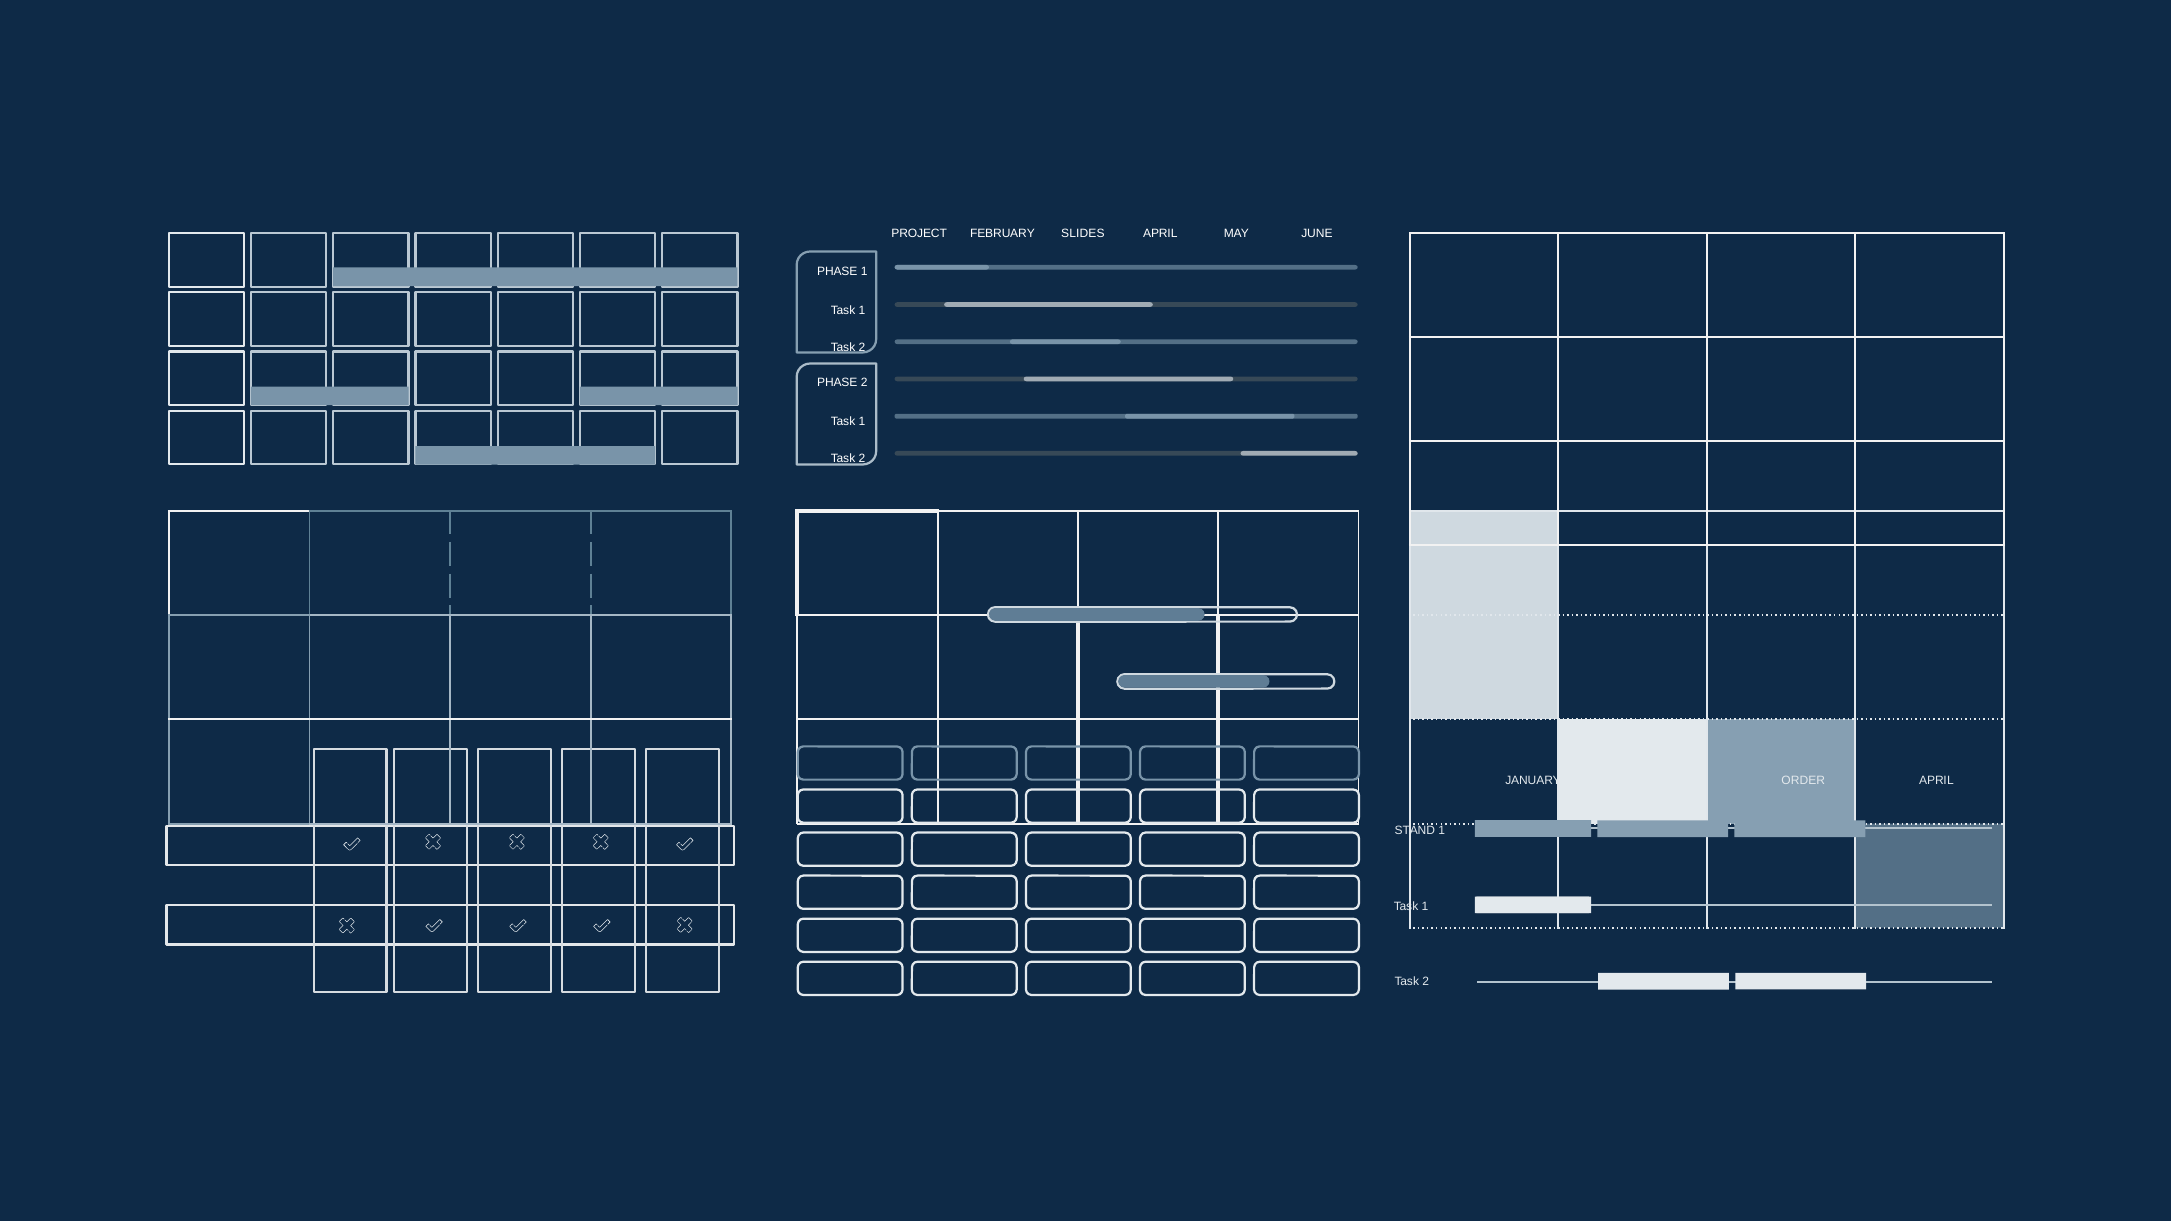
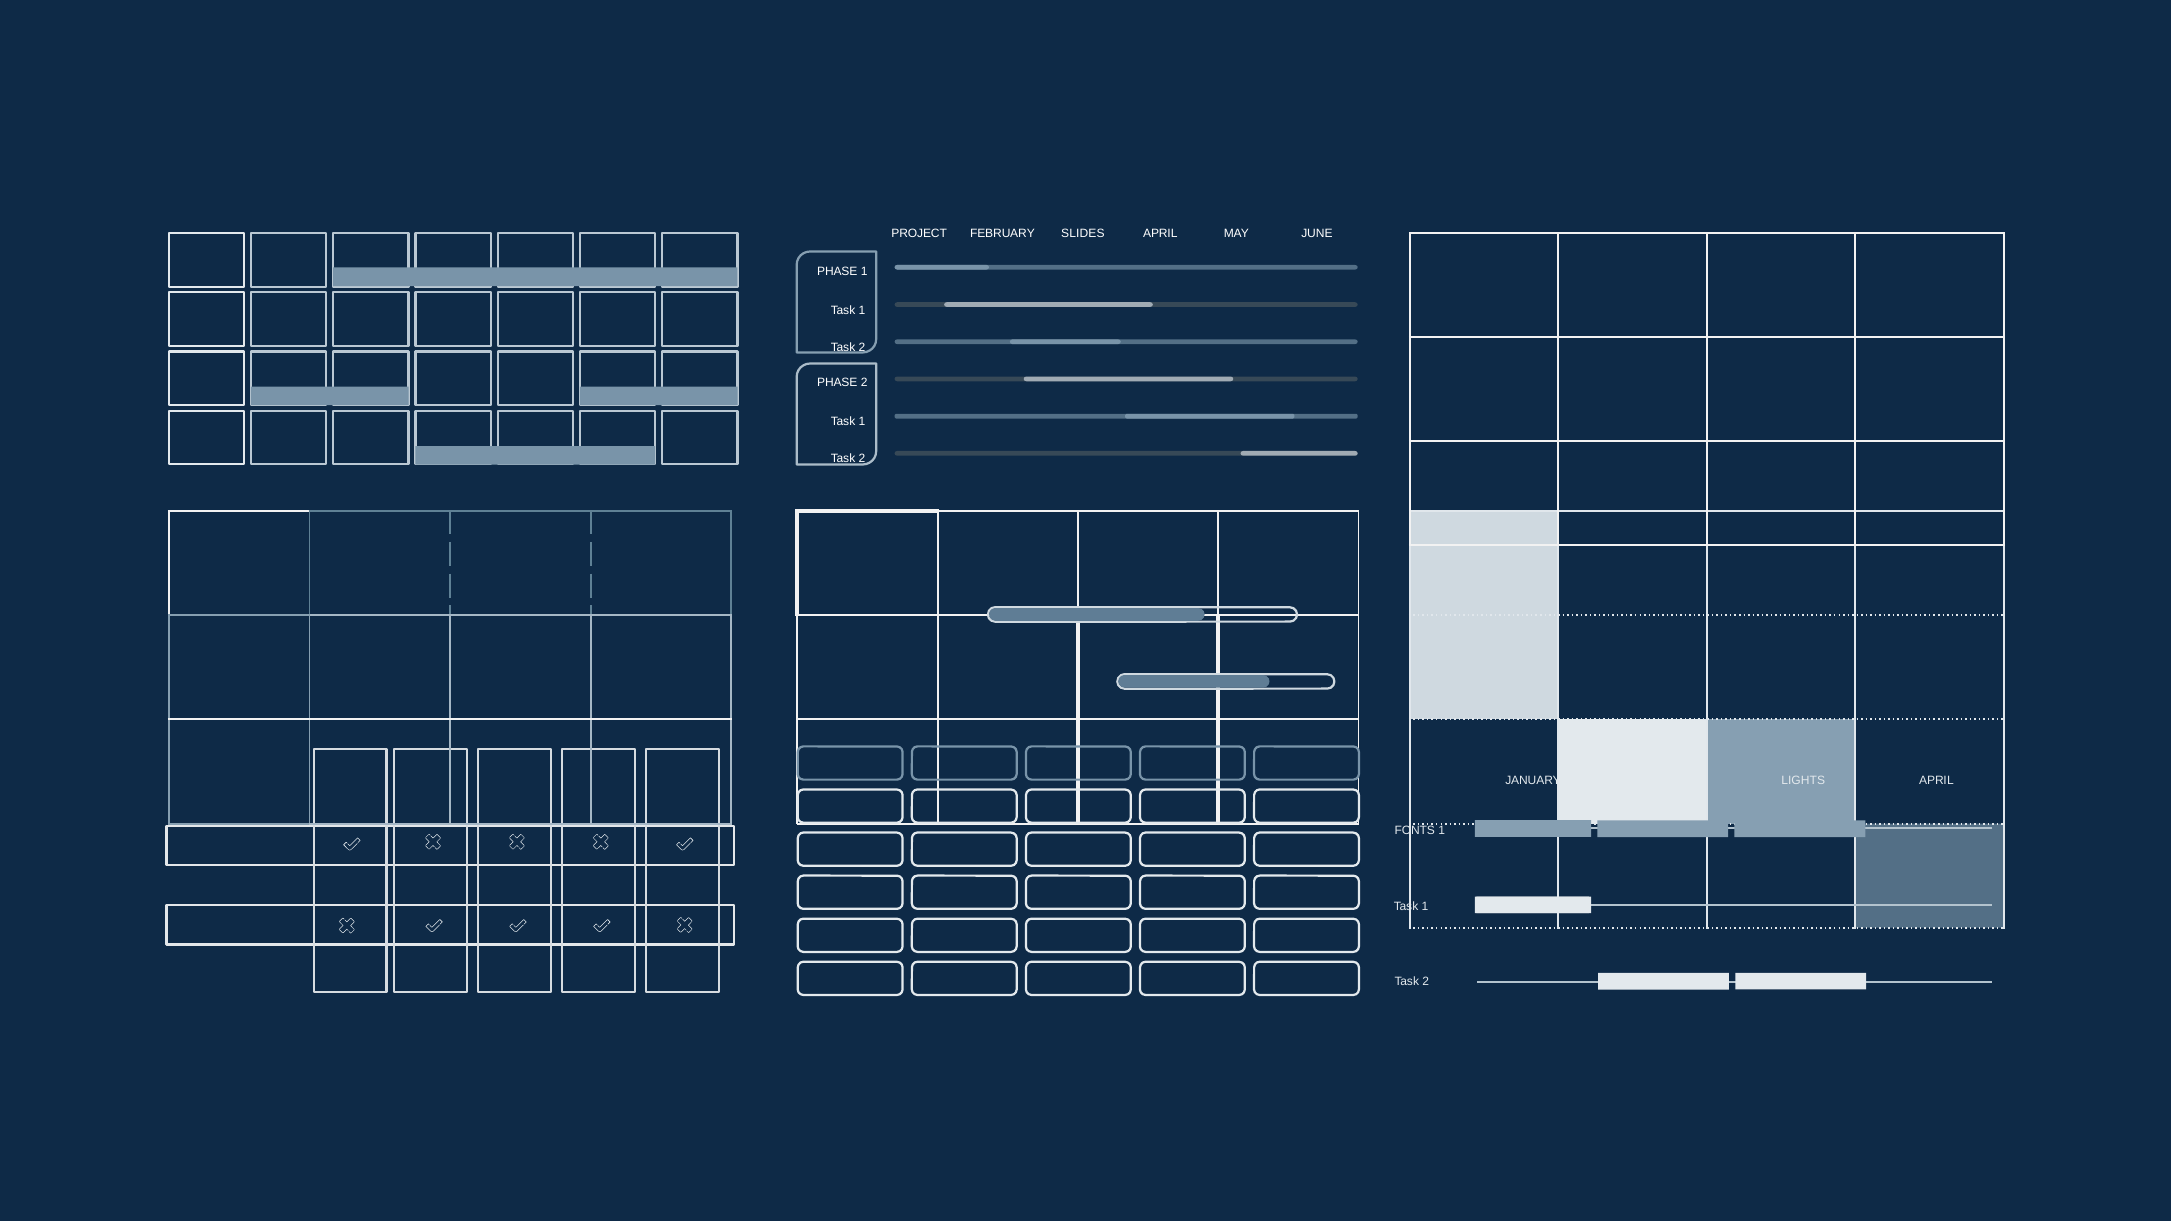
ORDER: ORDER -> LIGHTS
STAND: STAND -> FONTS
